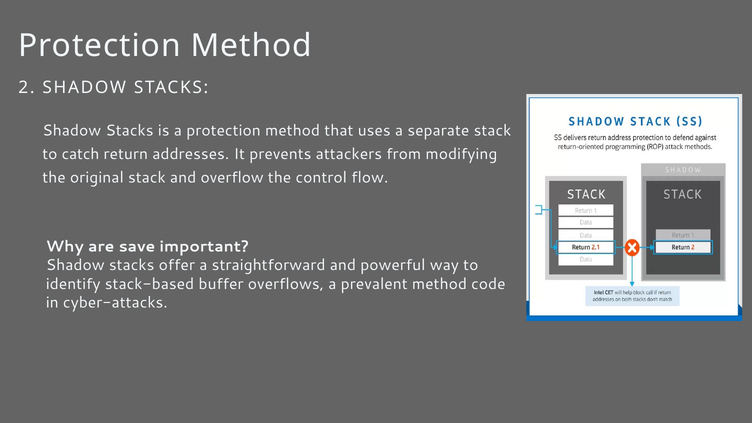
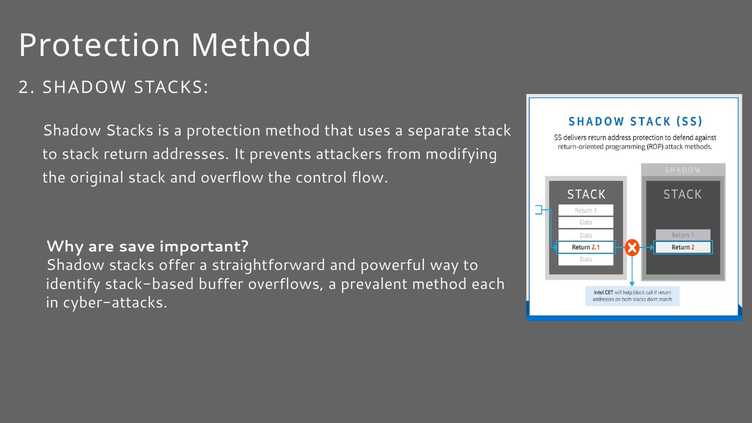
to catch: catch -> stack
code: code -> each
